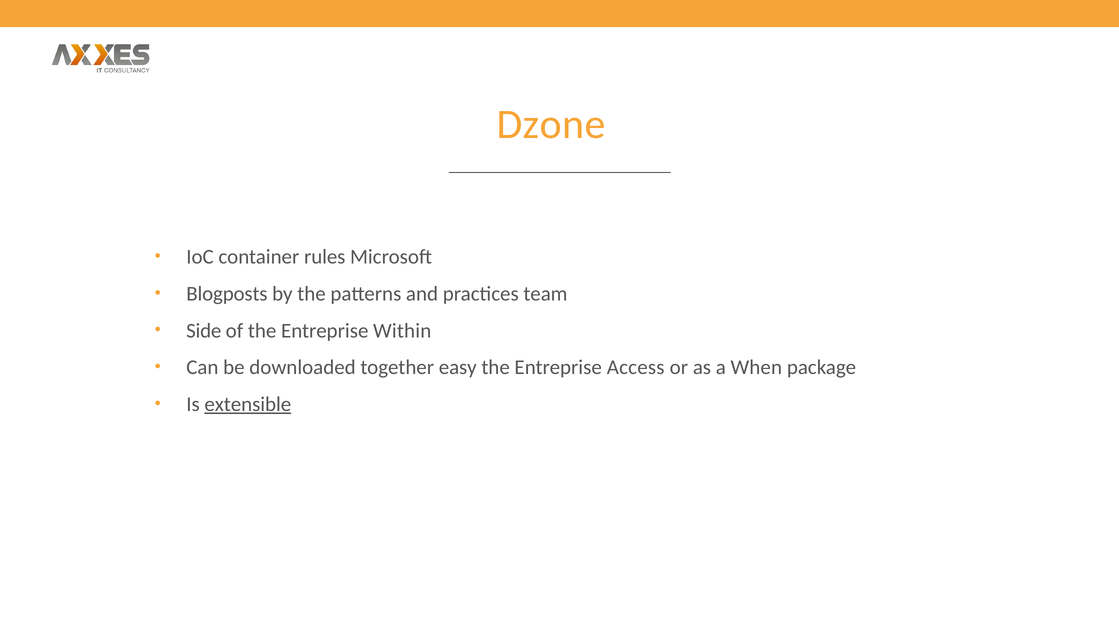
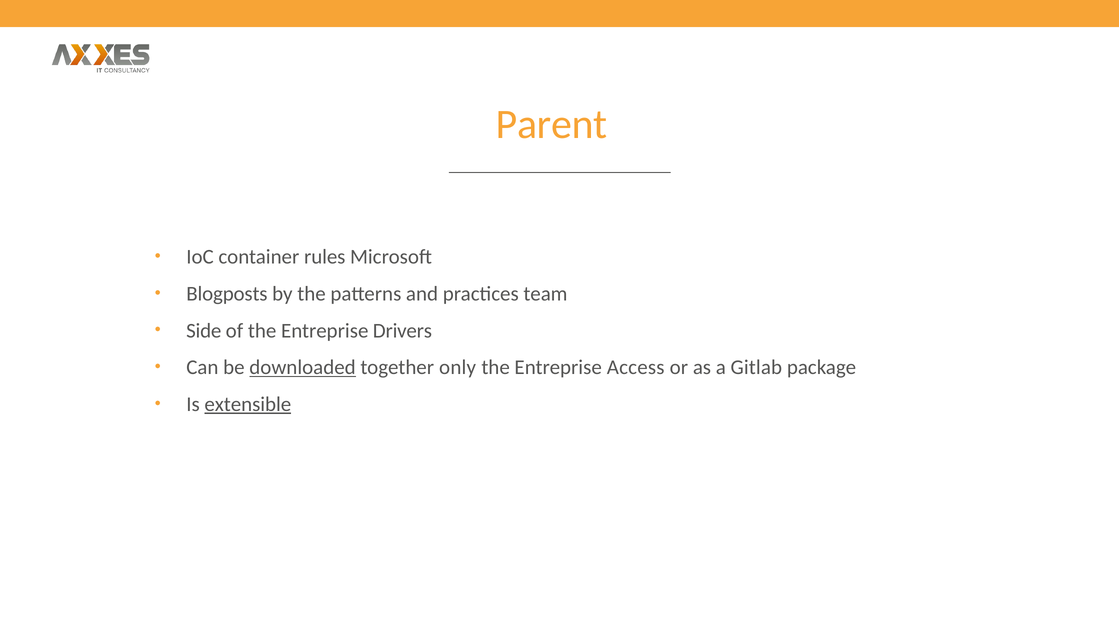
Dzone: Dzone -> Parent
Within: Within -> Drivers
downloaded underline: none -> present
easy: easy -> only
When: When -> Gitlab
